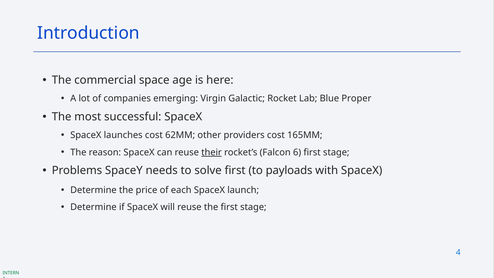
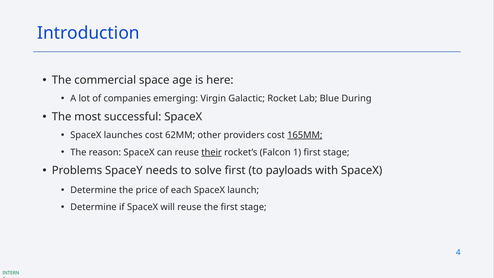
Proper: Proper -> During
165MM underline: none -> present
6: 6 -> 1
